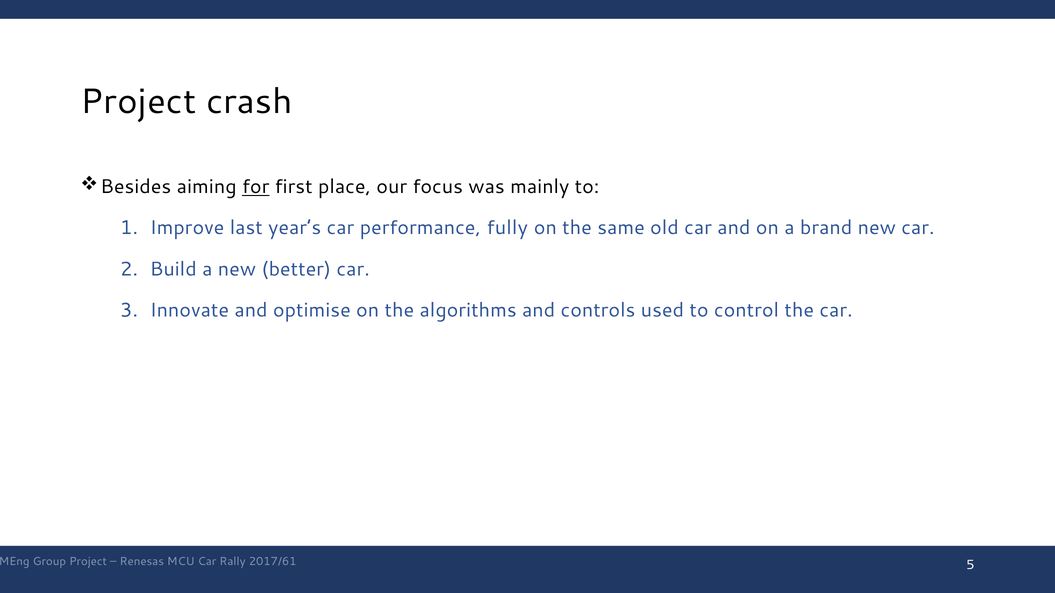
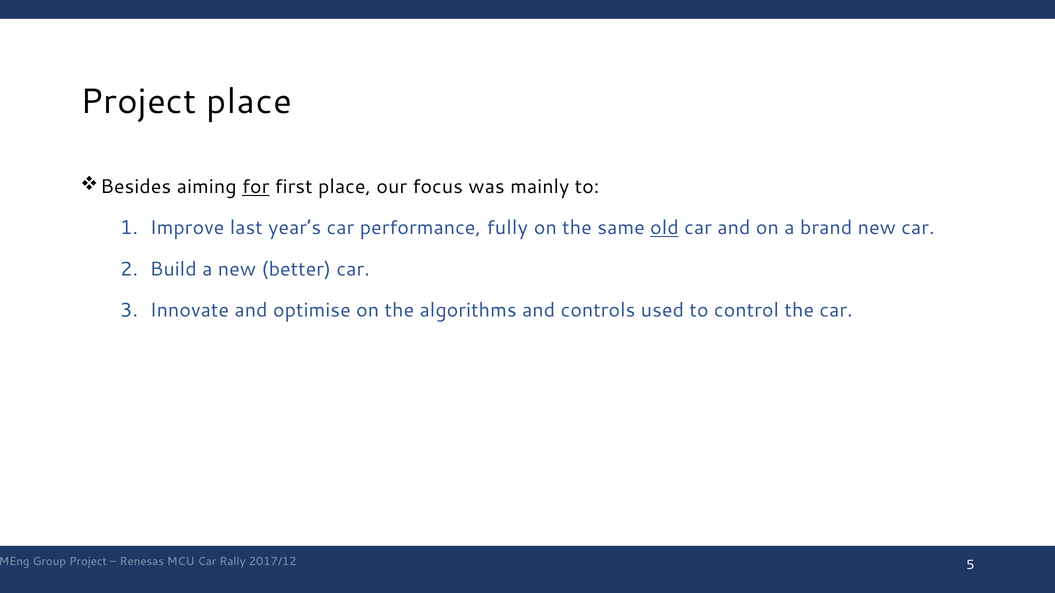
Project crash: crash -> place
old underline: none -> present
2017/61: 2017/61 -> 2017/12
